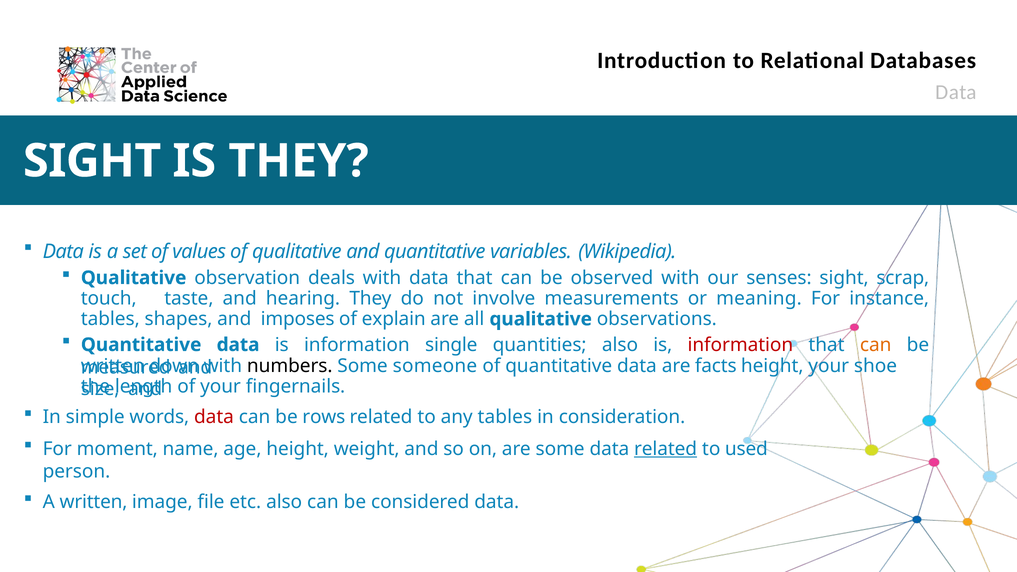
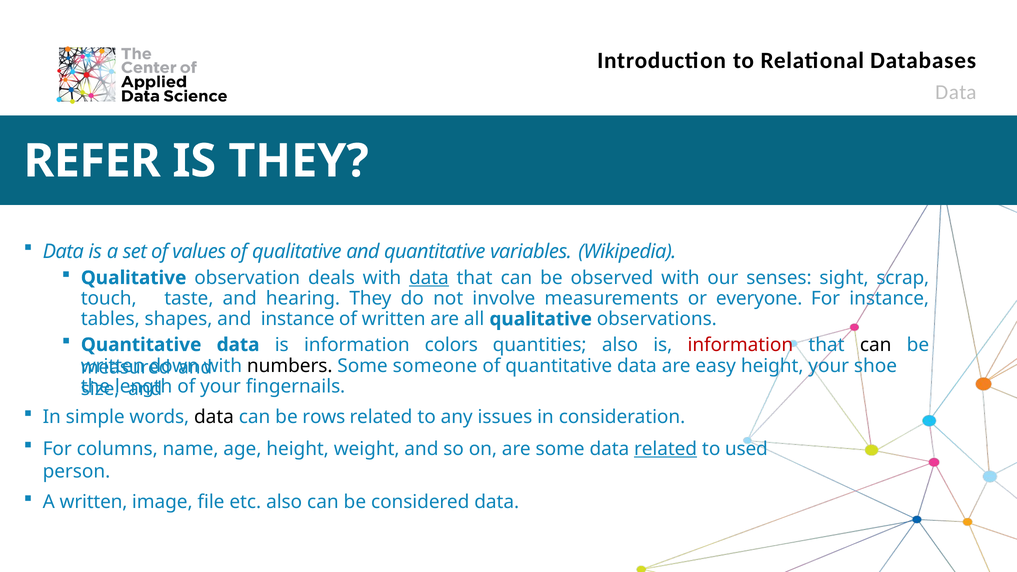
SIGHT at (92, 161): SIGHT -> REFER
data at (429, 278) underline: none -> present
meaning: meaning -> everyone
and imposes: imposes -> instance
of explain: explain -> written
single: single -> colors
can at (876, 345) colour: orange -> black
facts: facts -> easy
data at (214, 417) colour: red -> black
any tables: tables -> issues
moment: moment -> columns
